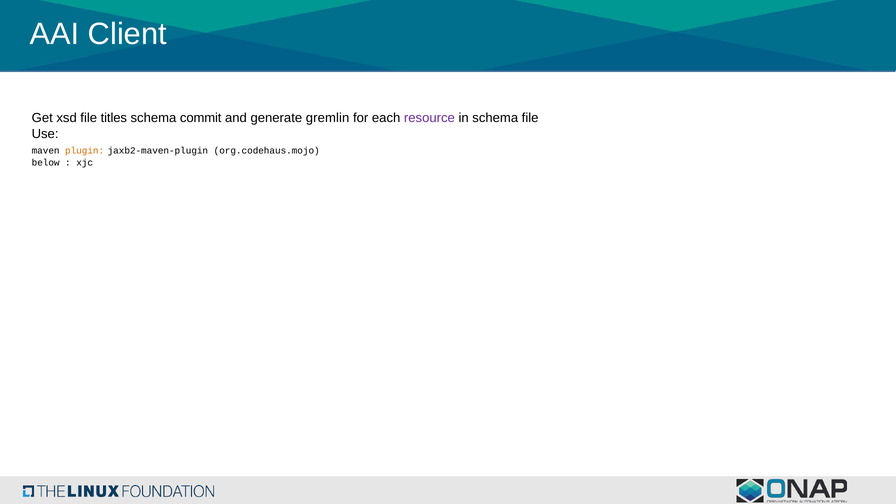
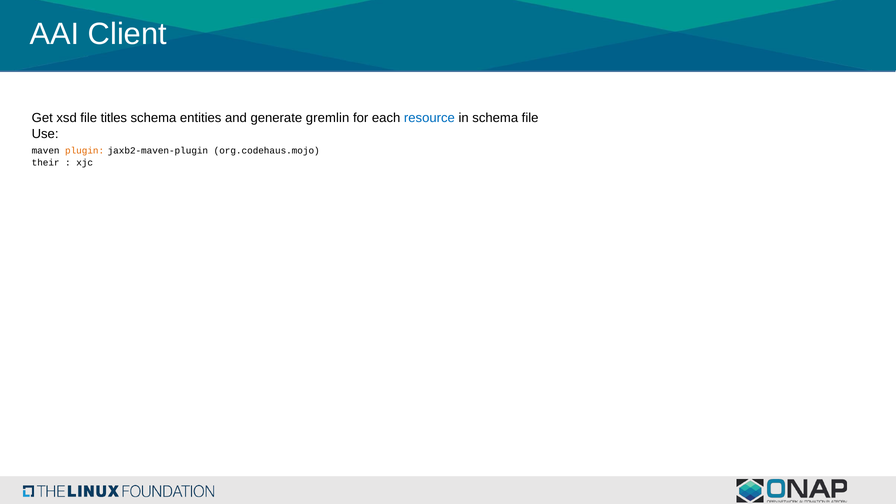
commit: commit -> entities
resource colour: purple -> blue
below: below -> their
